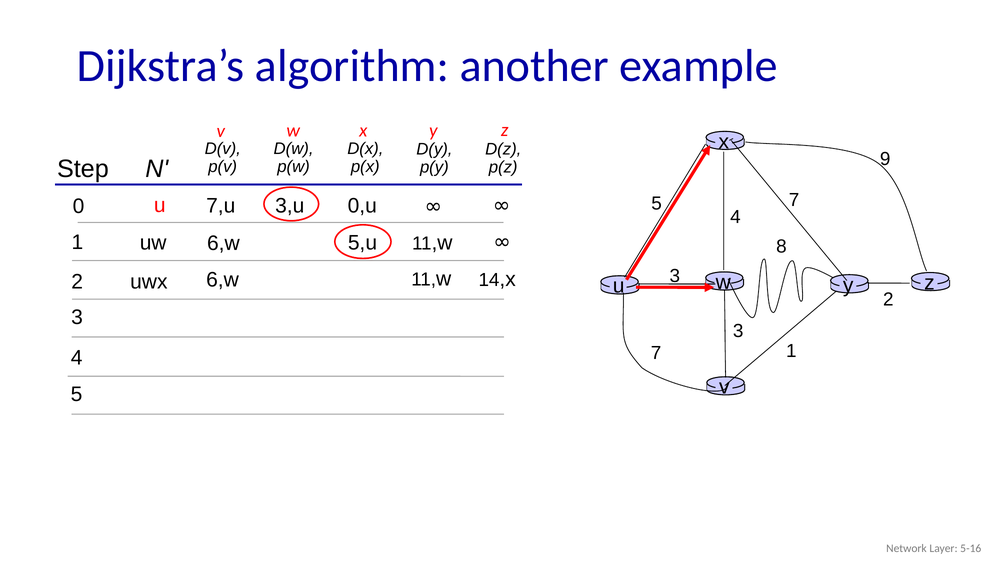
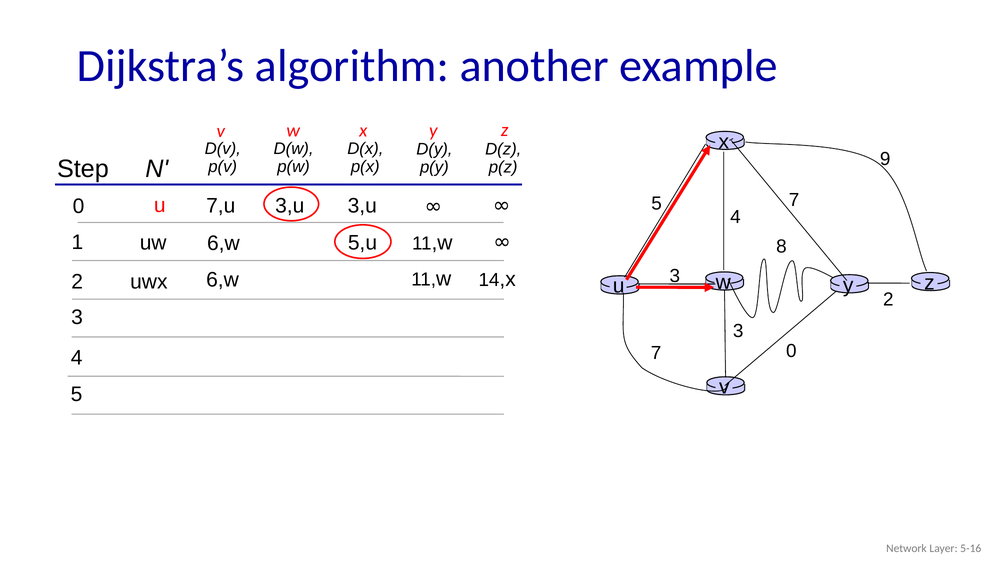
3,u 0,u: 0,u -> 3,u
7 1: 1 -> 0
